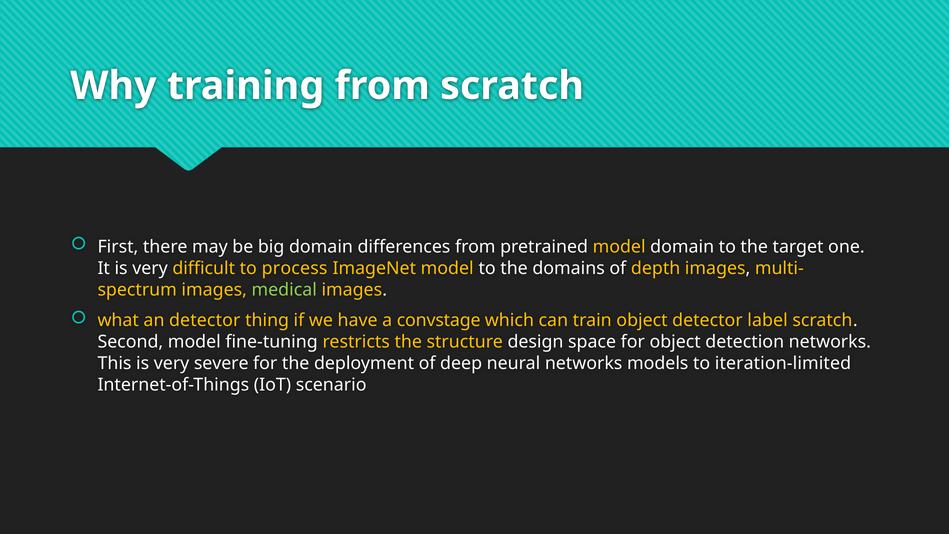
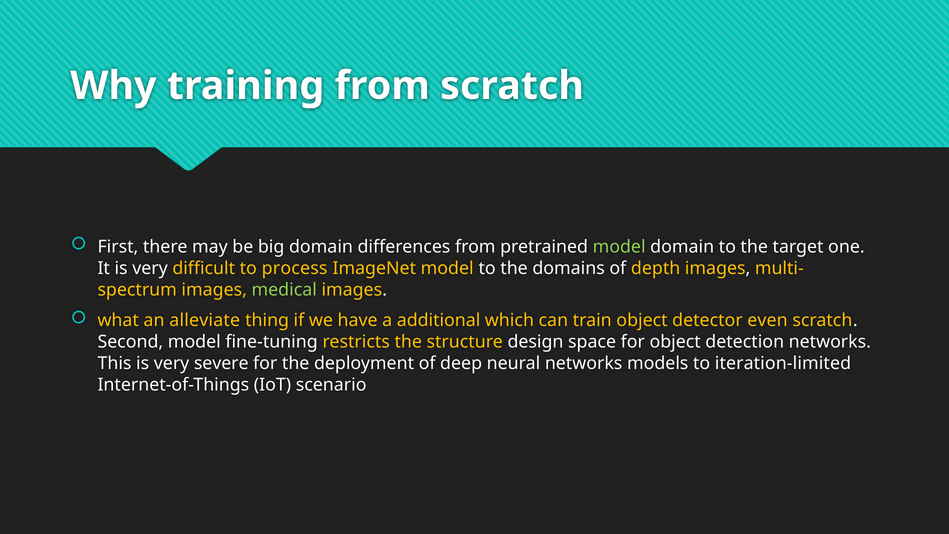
model at (619, 247) colour: yellow -> light green
an detector: detector -> alleviate
convstage: convstage -> additional
label: label -> even
